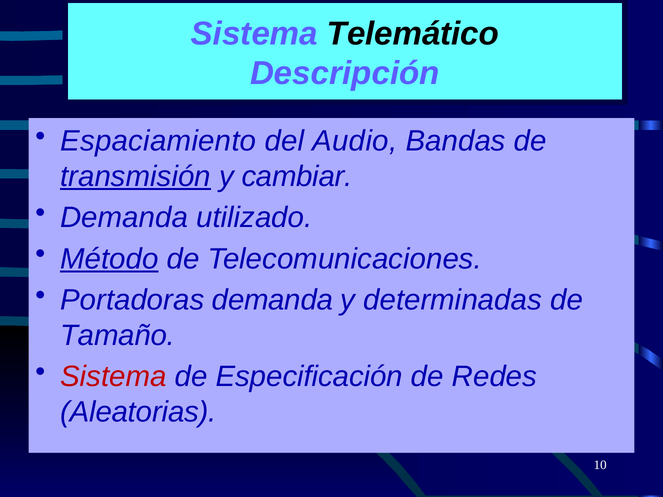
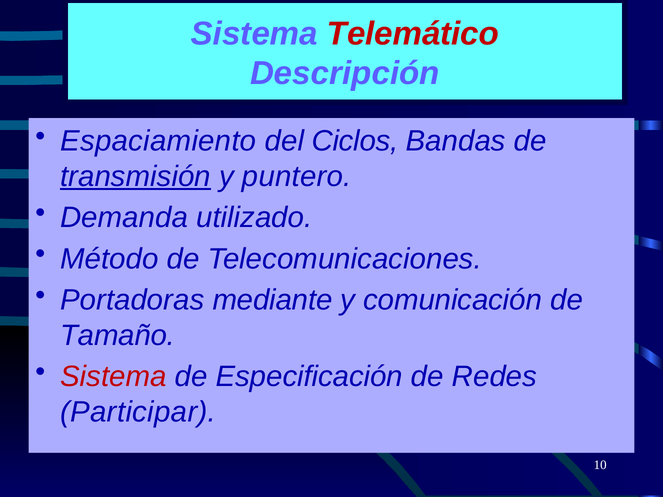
Telemático colour: black -> red
Audio: Audio -> Ciclos
cambiar: cambiar -> puntero
Método underline: present -> none
Portadoras demanda: demanda -> mediante
determinadas: determinadas -> comunicación
Aleatorias: Aleatorias -> Participar
